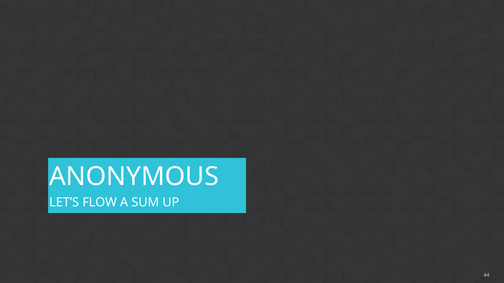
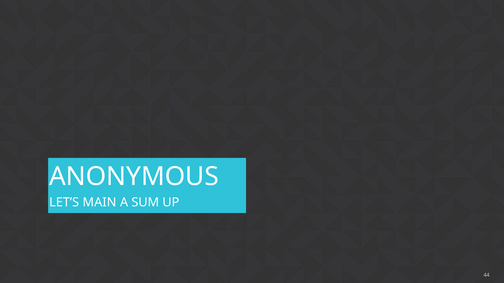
FLOW: FLOW -> MAIN
